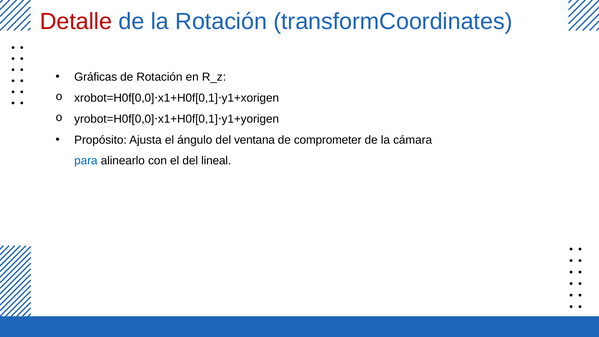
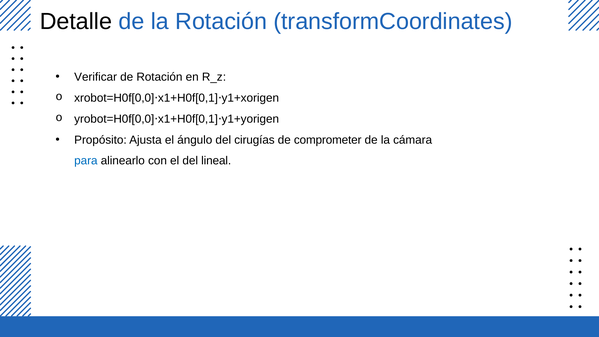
Detalle colour: red -> black
Gráficas: Gráficas -> Verificar
ventana: ventana -> cirugías
